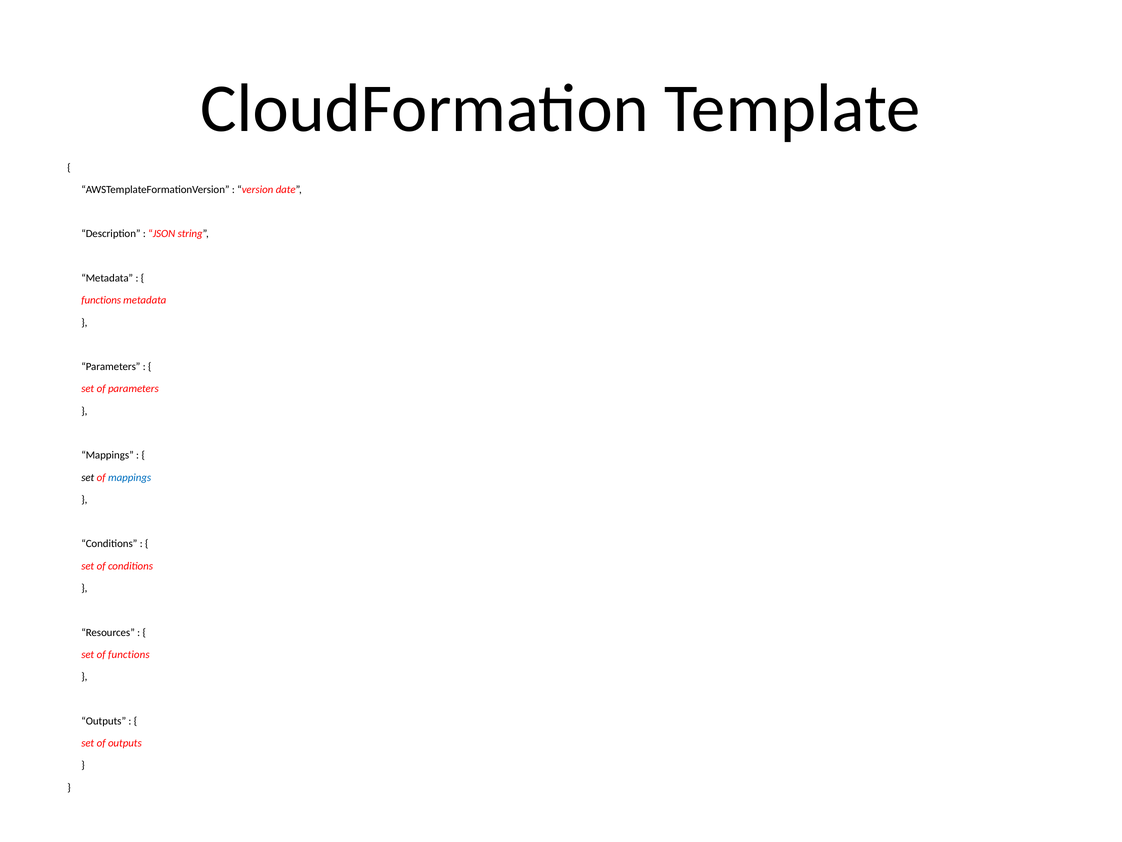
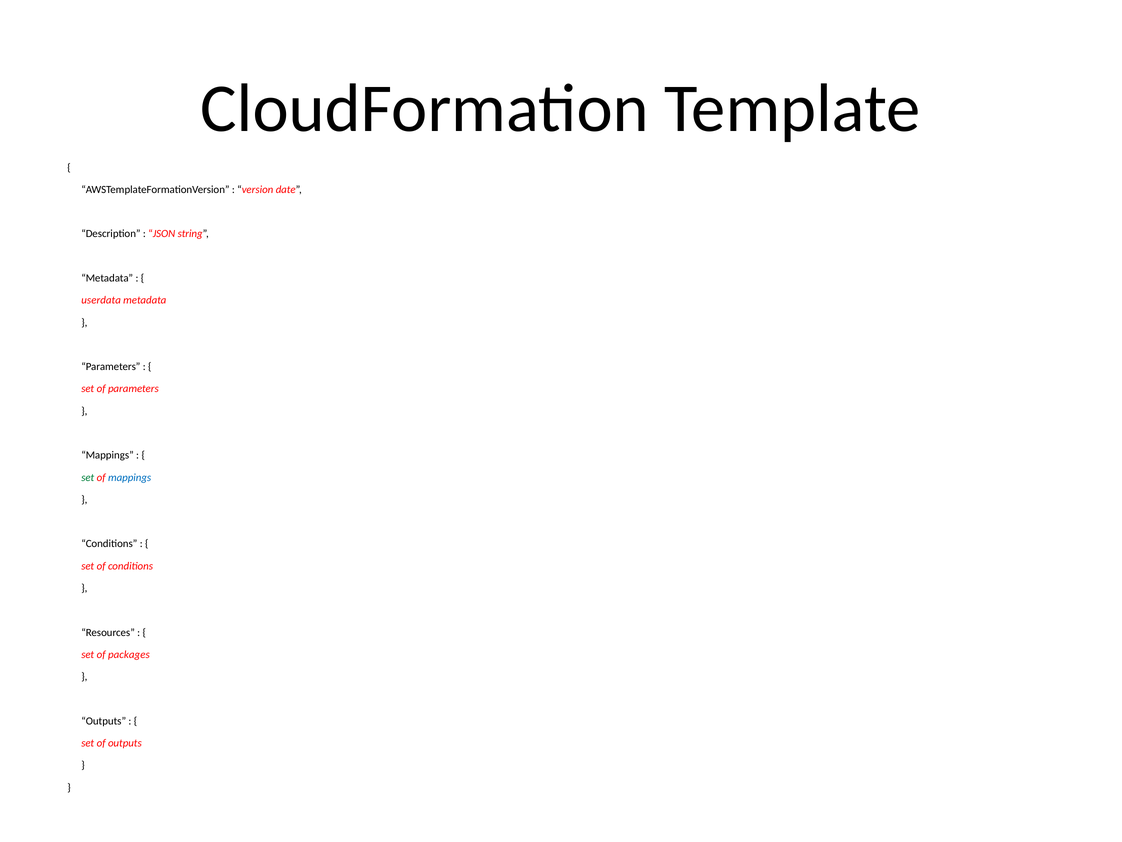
functions at (101, 300): functions -> userdata
set at (88, 477) colour: black -> green
of functions: functions -> packages
